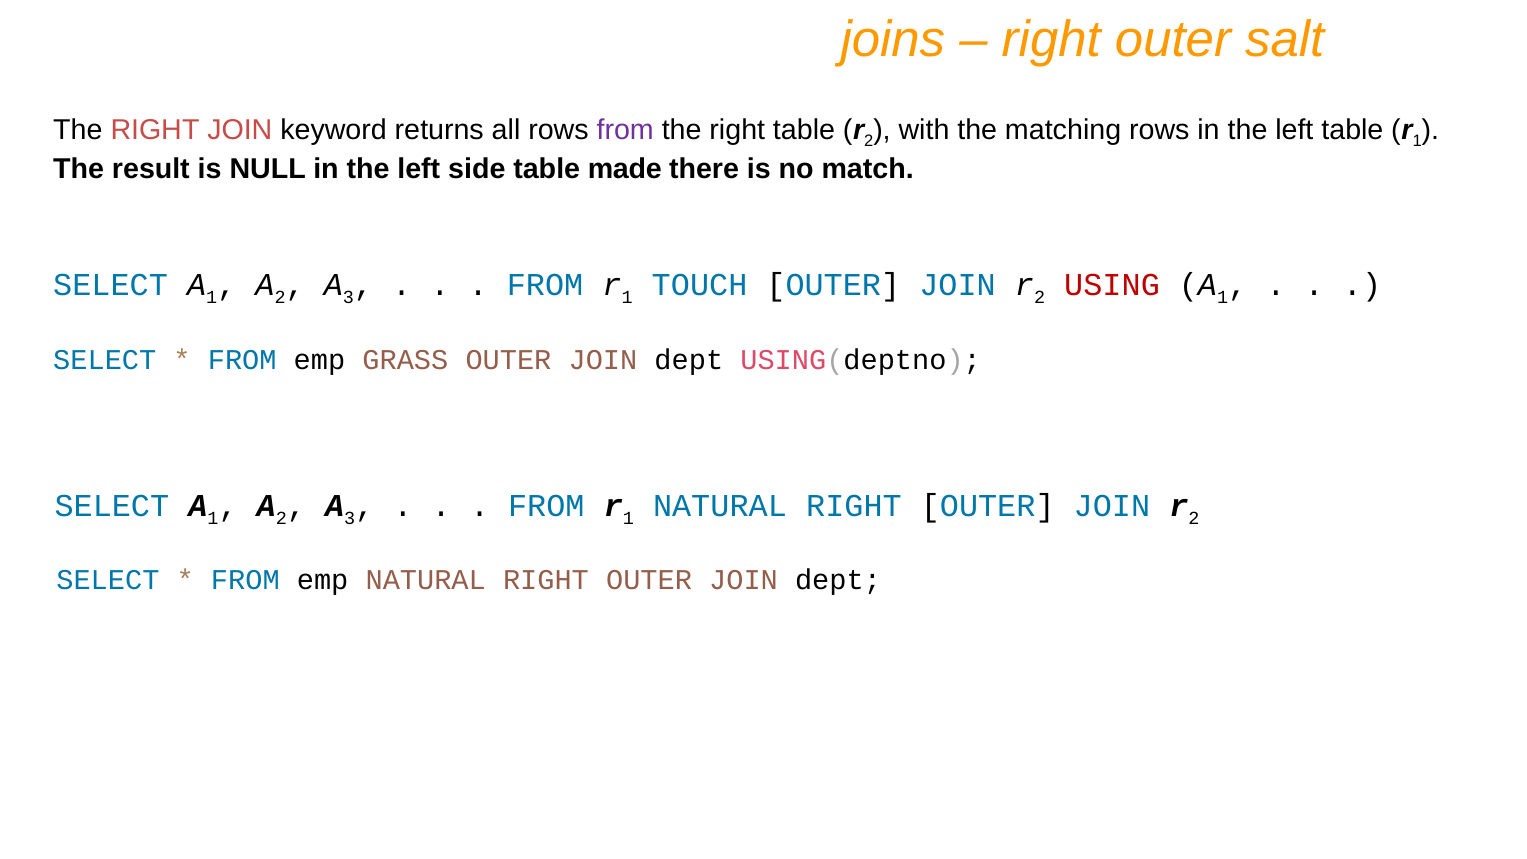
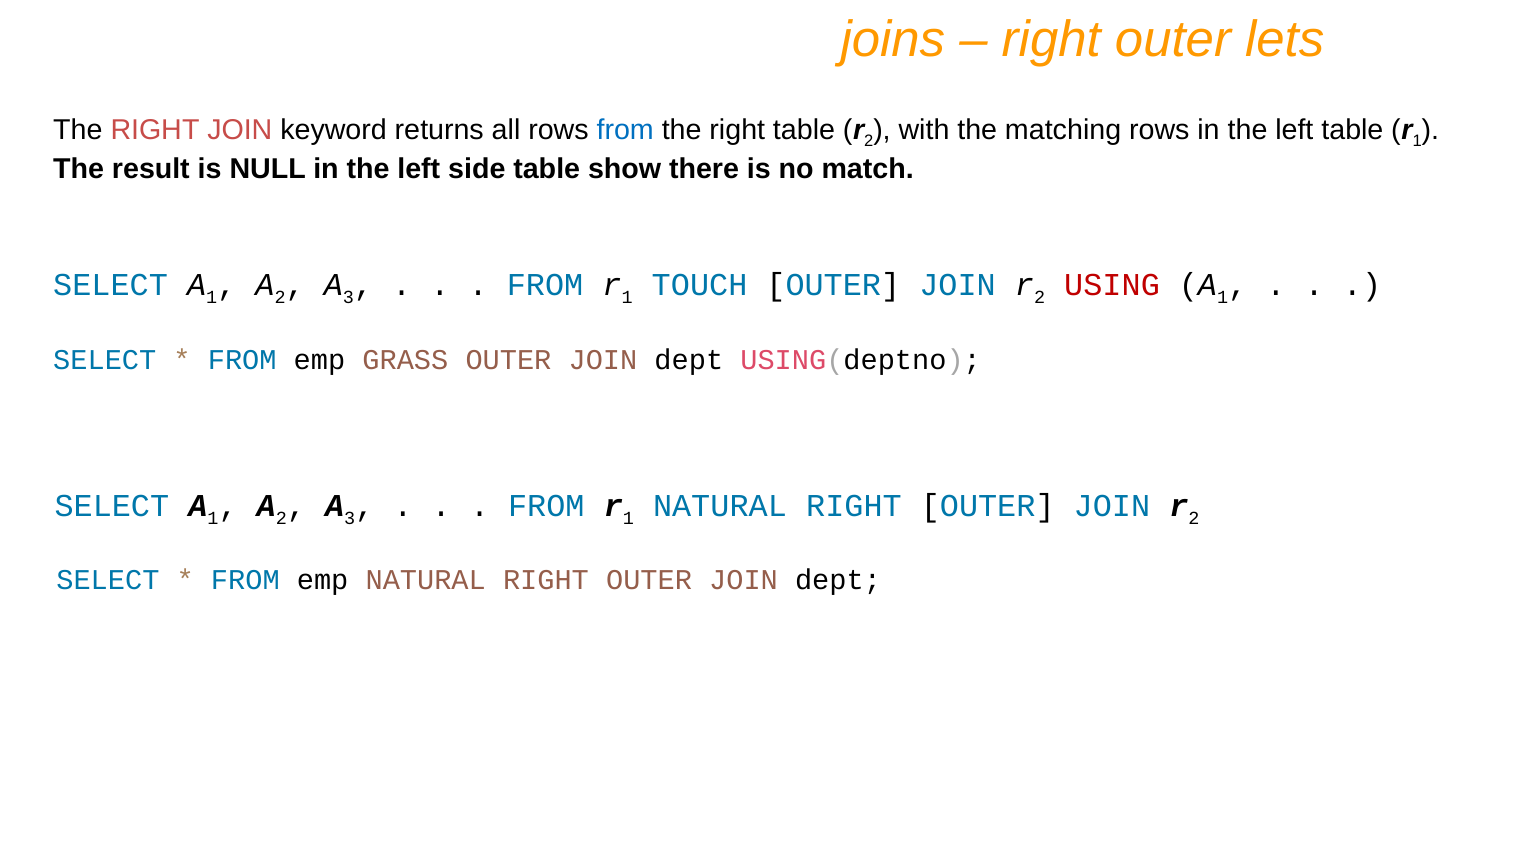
salt: salt -> lets
from at (625, 130) colour: purple -> blue
made: made -> show
